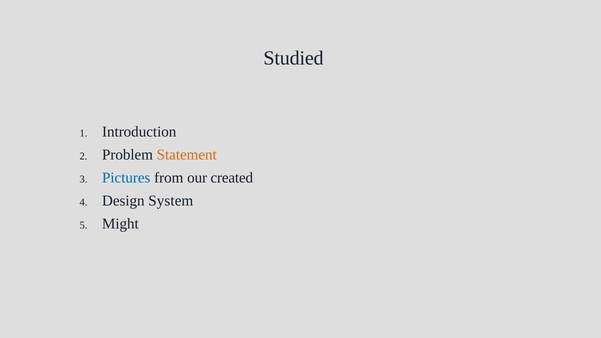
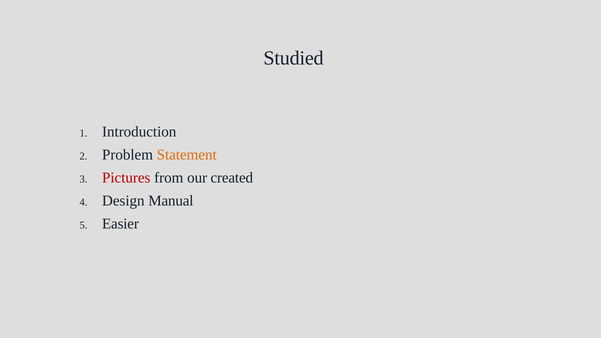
Pictures colour: blue -> red
System: System -> Manual
Might: Might -> Easier
